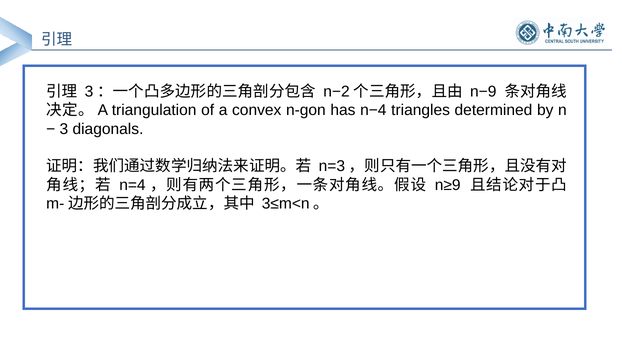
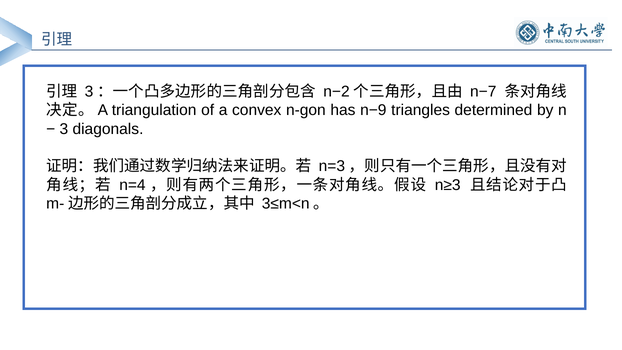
n−9: n−9 -> n−7
n−4: n−4 -> n−9
n≥9: n≥9 -> n≥3
